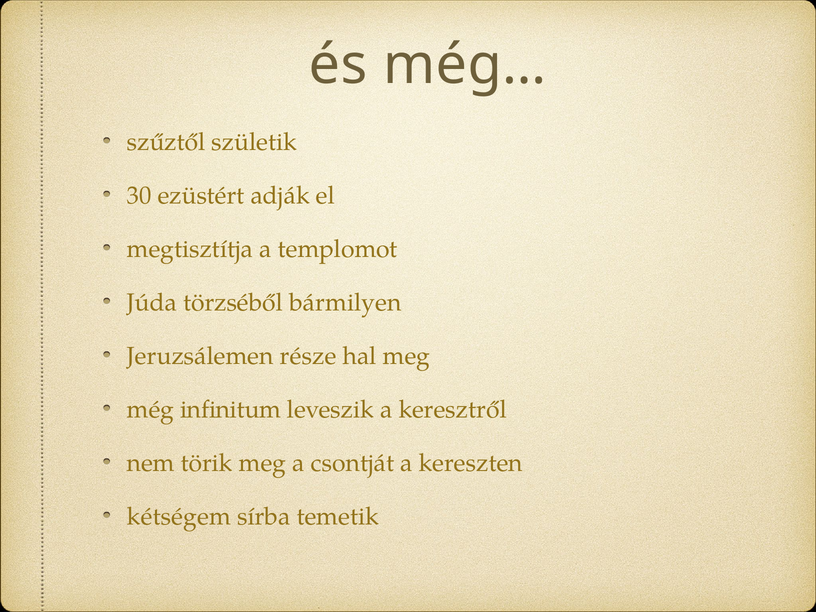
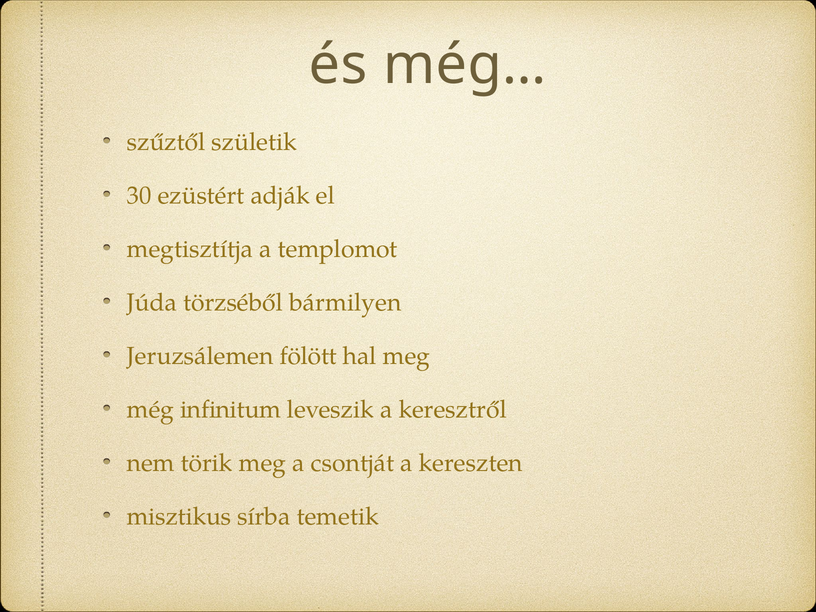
része: része -> fölött
kétségem: kétségem -> misztikus
